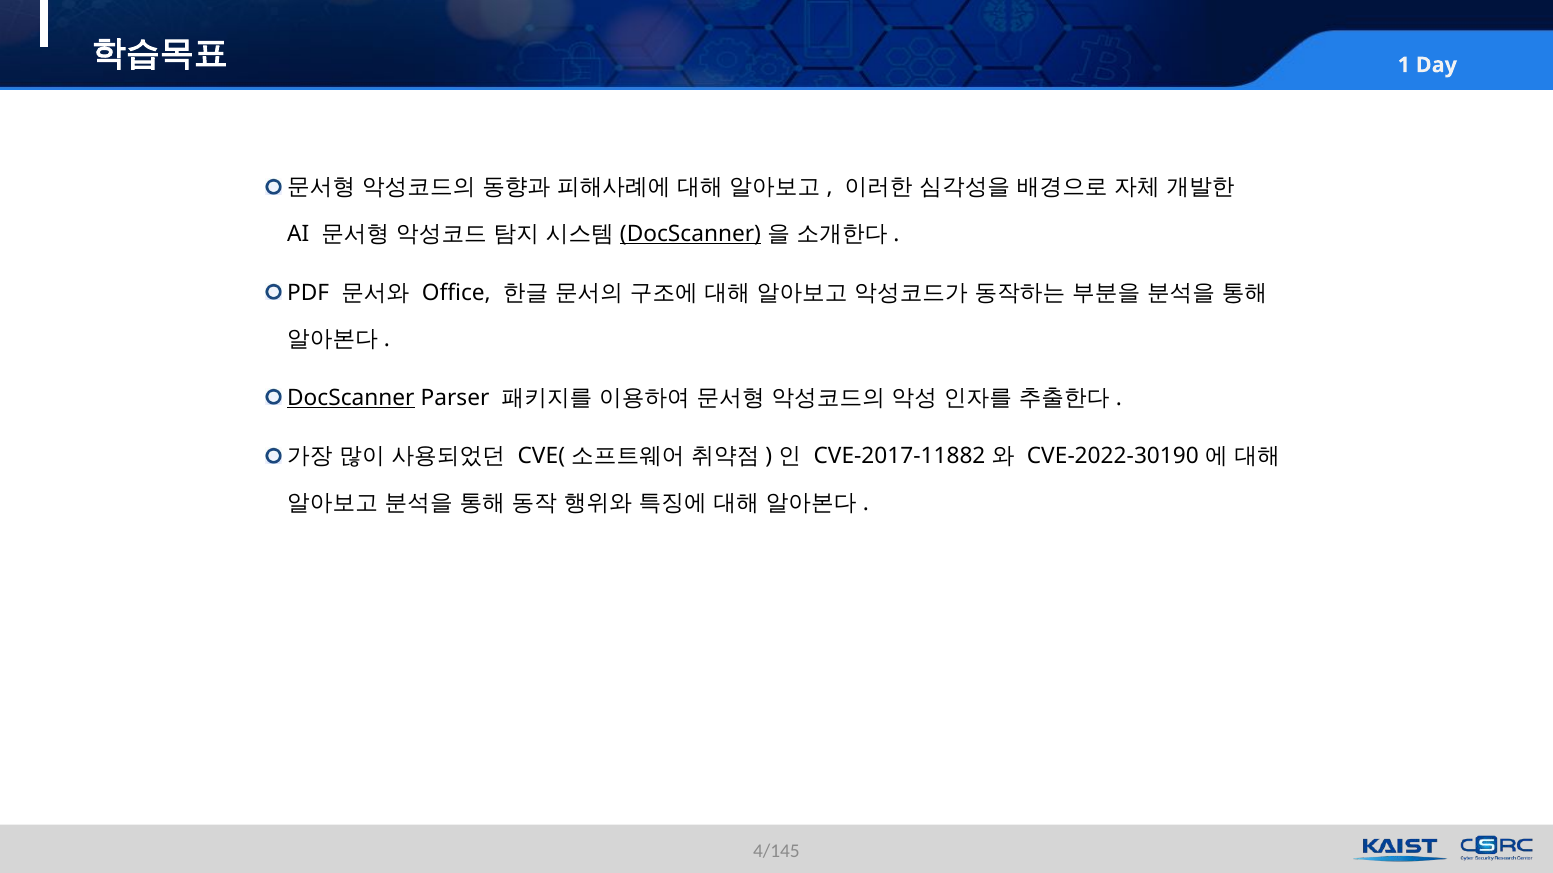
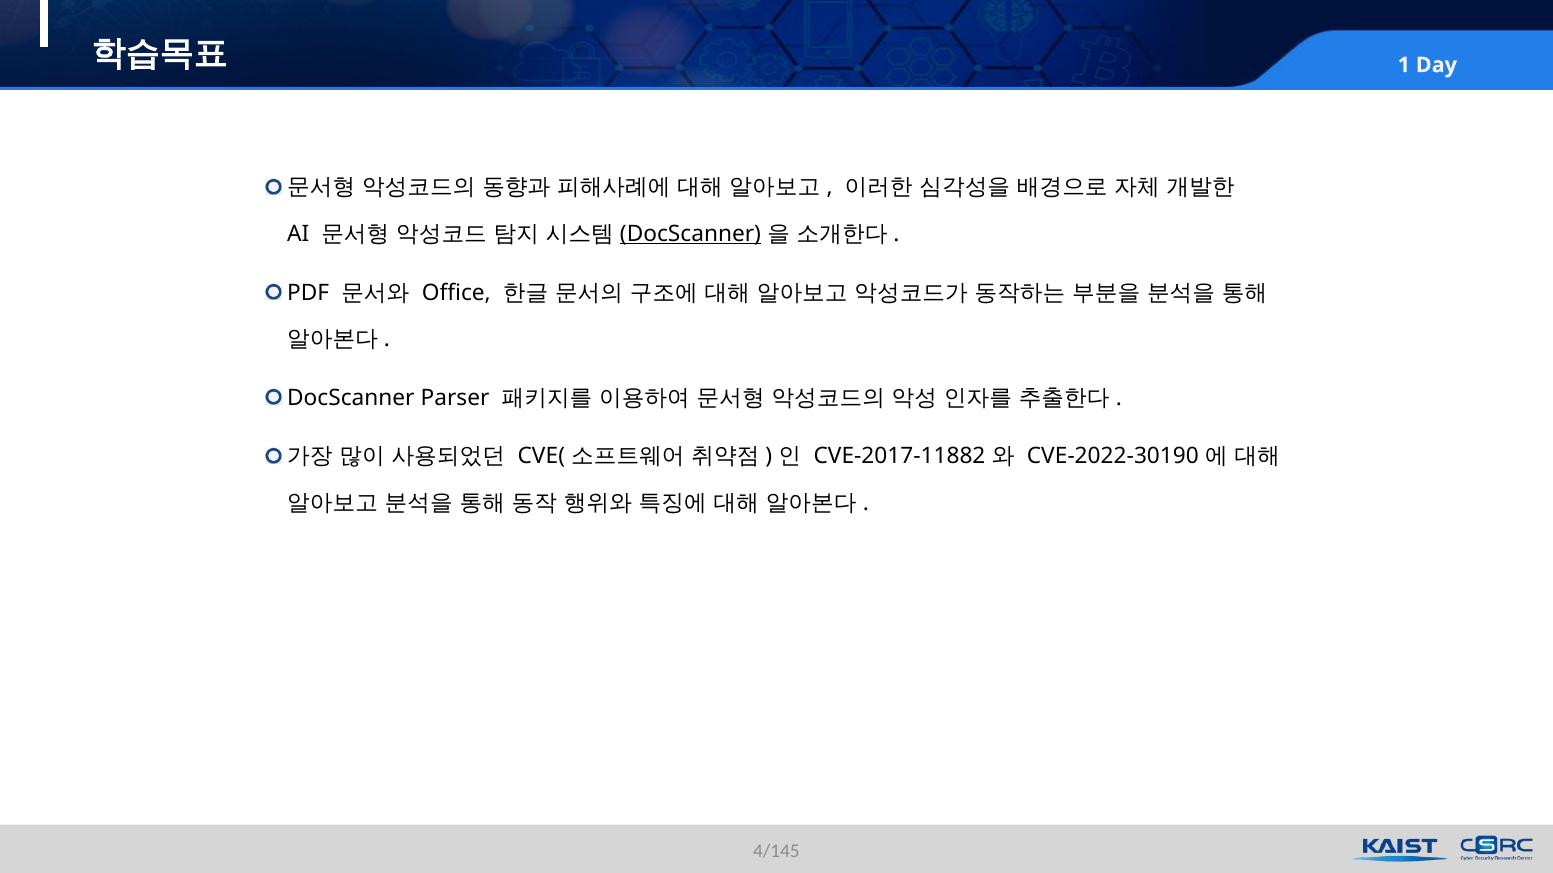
DocScanner at (351, 398) underline: present -> none
